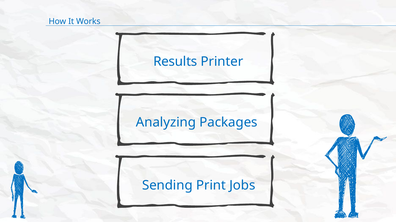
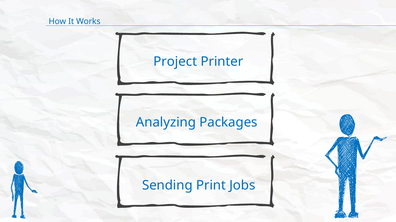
Results: Results -> Project
